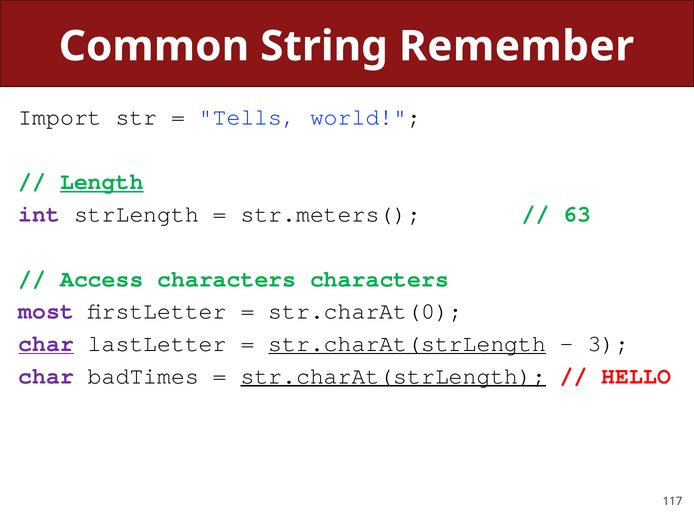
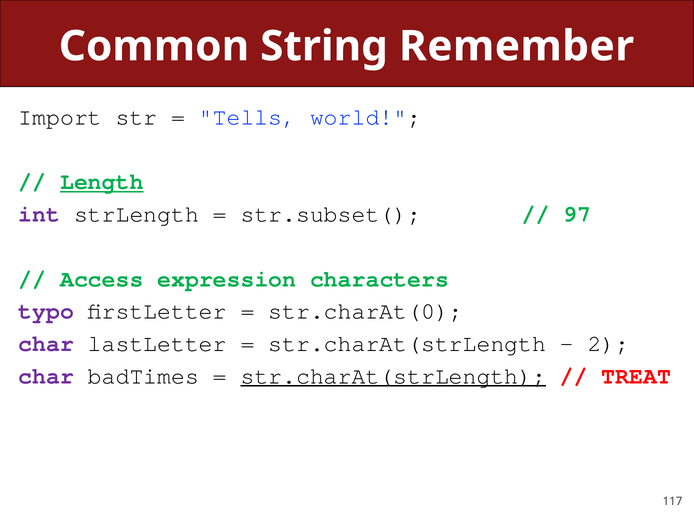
str.meters(: str.meters( -> str.subset(
63: 63 -> 97
Access characters: characters -> expression
most: most -> typo
char at (46, 344) underline: present -> none
str.charAt(strLength at (407, 344) underline: present -> none
3: 3 -> 2
HELLO: HELLO -> TREAT
